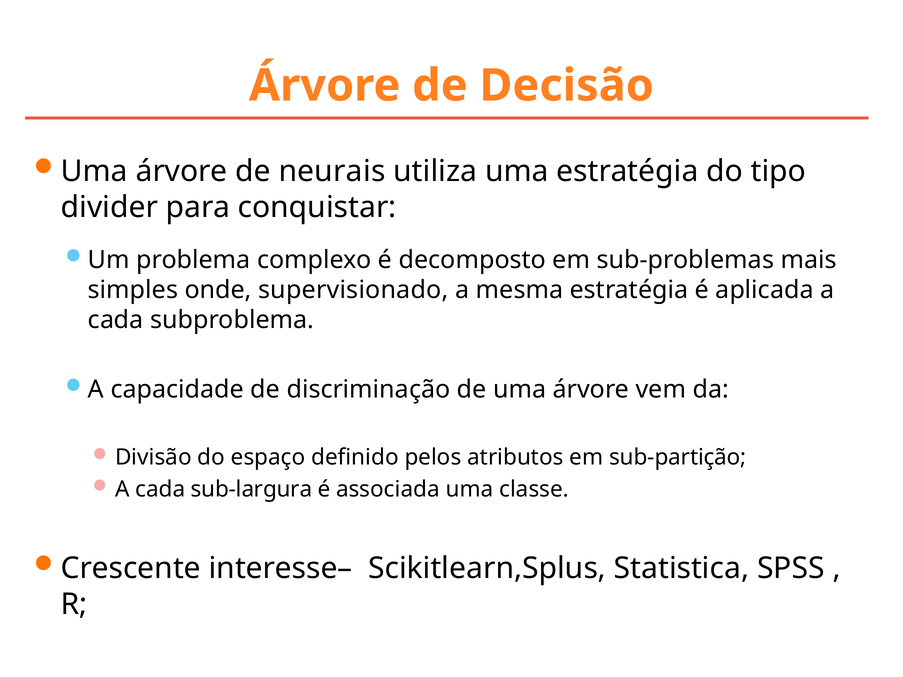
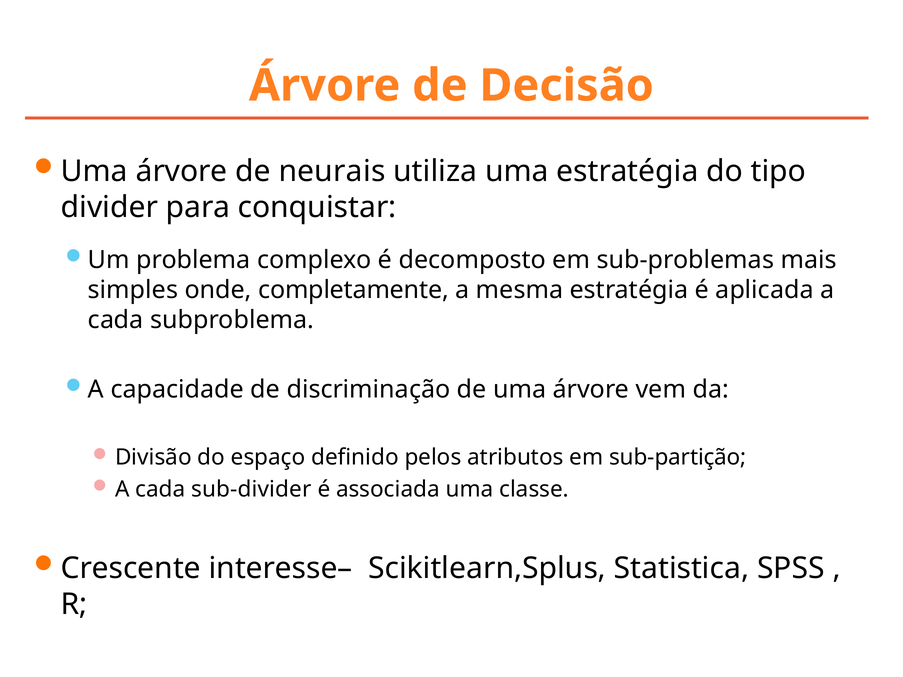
supervisionado: supervisionado -> completamente
sub-largura: sub-largura -> sub-divider
